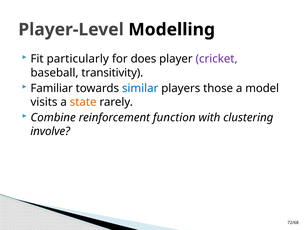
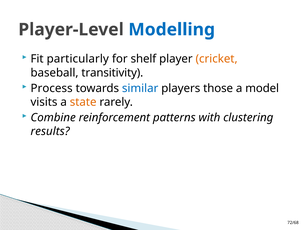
Modelling colour: black -> blue
does: does -> shelf
cricket colour: purple -> orange
Familiar: Familiar -> Process
function: function -> patterns
involve: involve -> results
